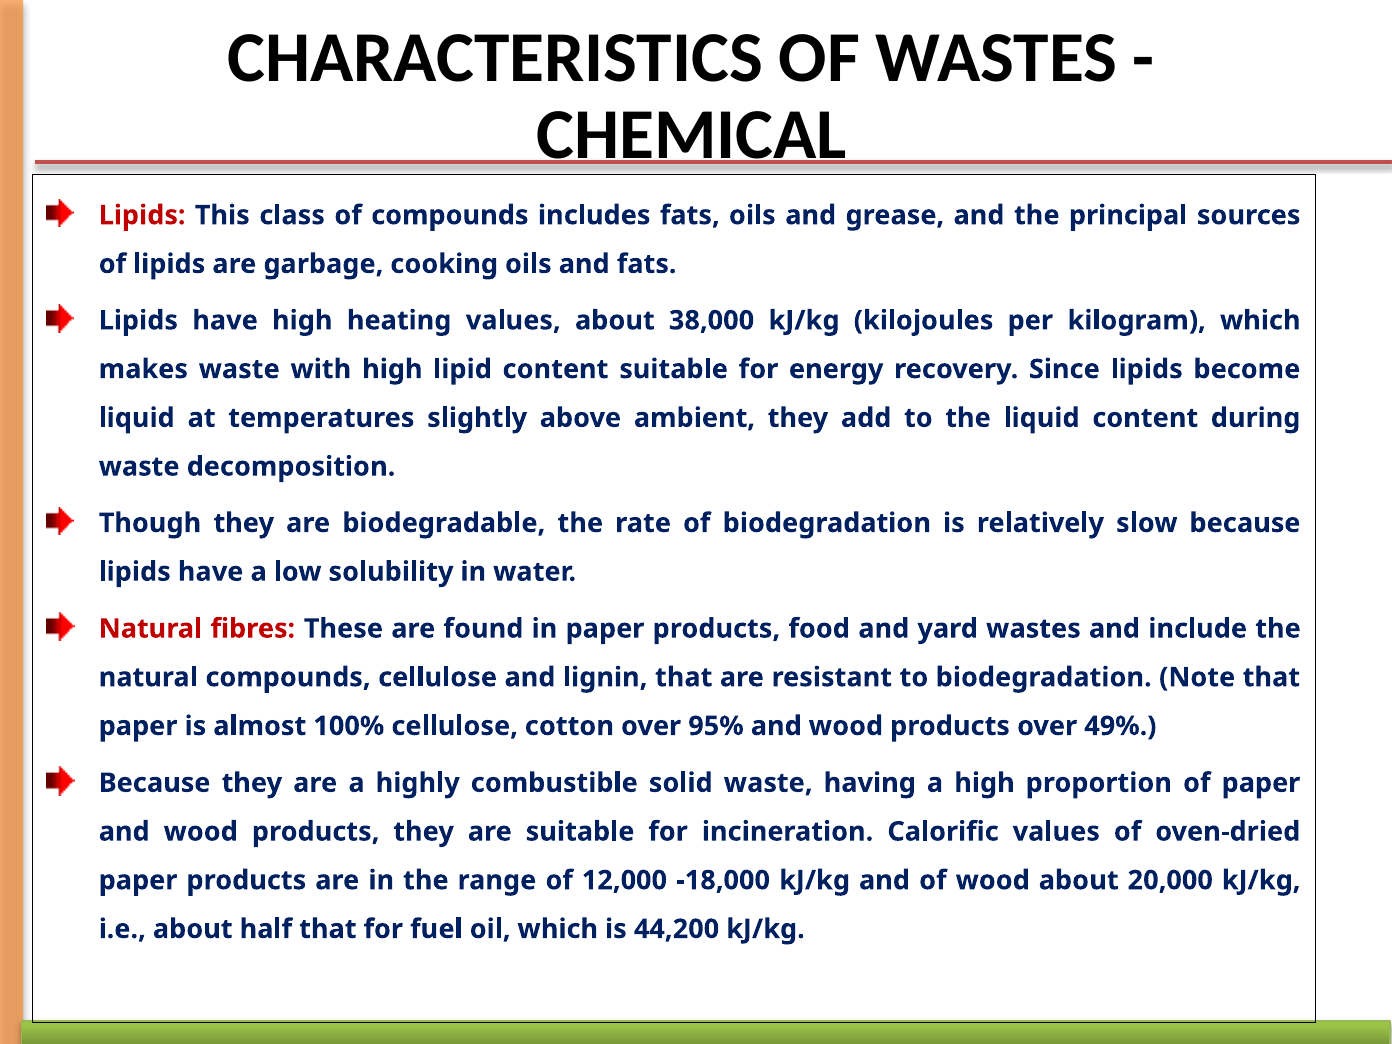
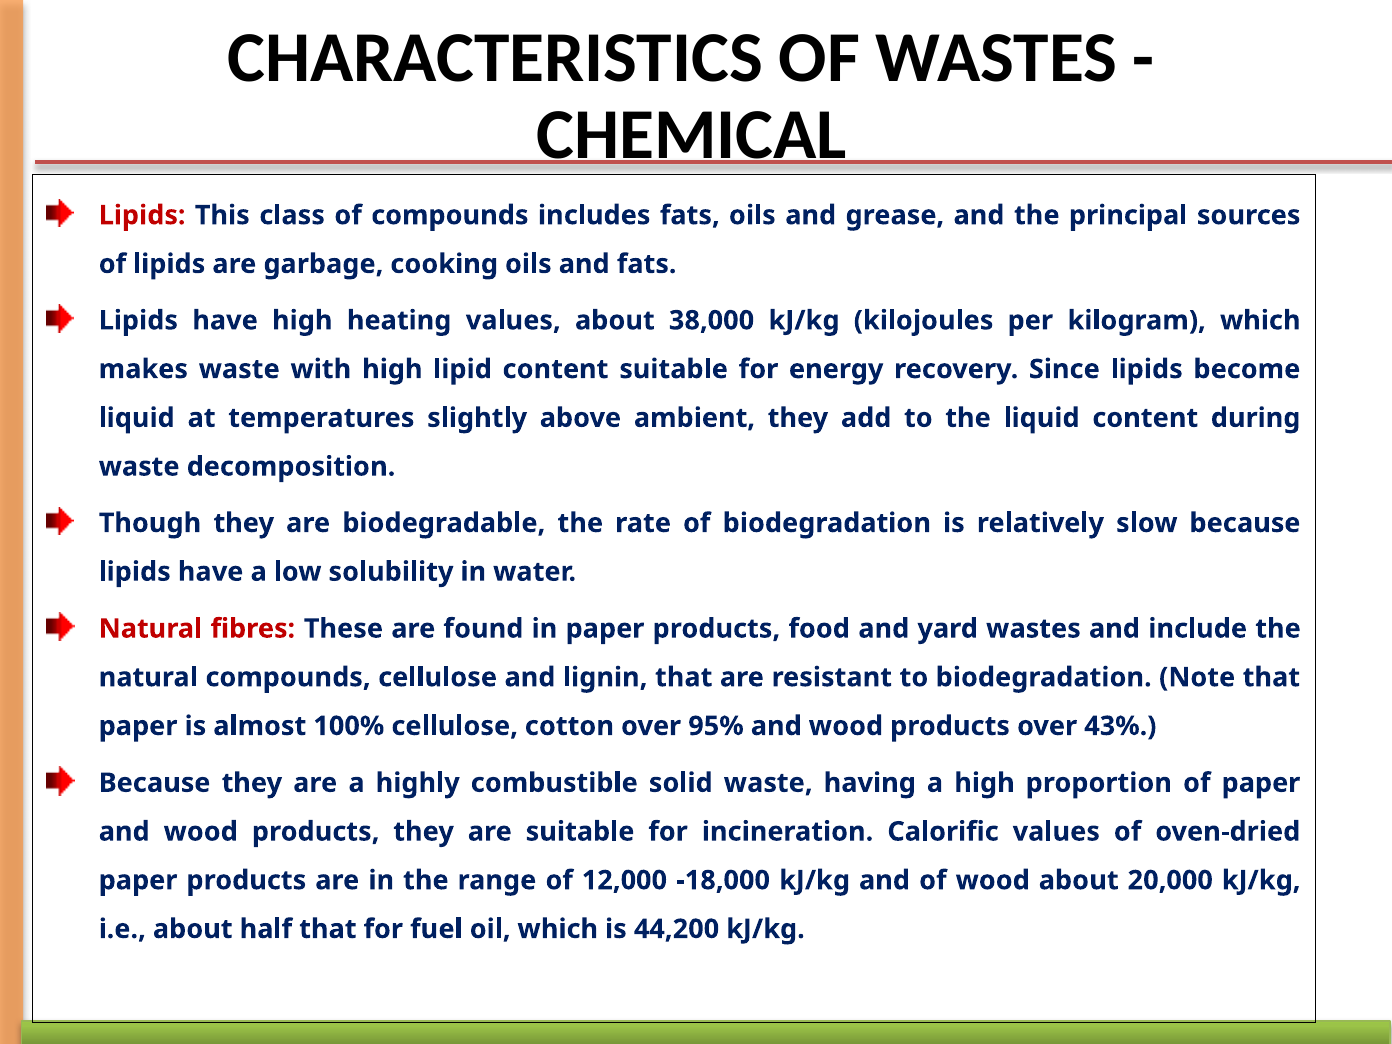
49%: 49% -> 43%
